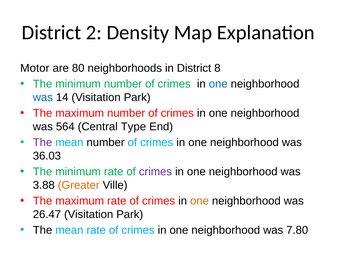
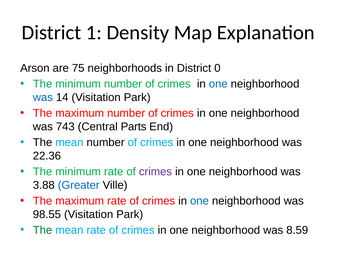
2: 2 -> 1
Motor: Motor -> Arson
80: 80 -> 75
8: 8 -> 0
564: 564 -> 743
Type: Type -> Parts
The at (43, 142) colour: purple -> black
36.03: 36.03 -> 22.36
Greater colour: orange -> blue
one at (199, 201) colour: orange -> blue
26.47: 26.47 -> 98.55
The at (43, 230) colour: black -> green
7.80: 7.80 -> 8.59
